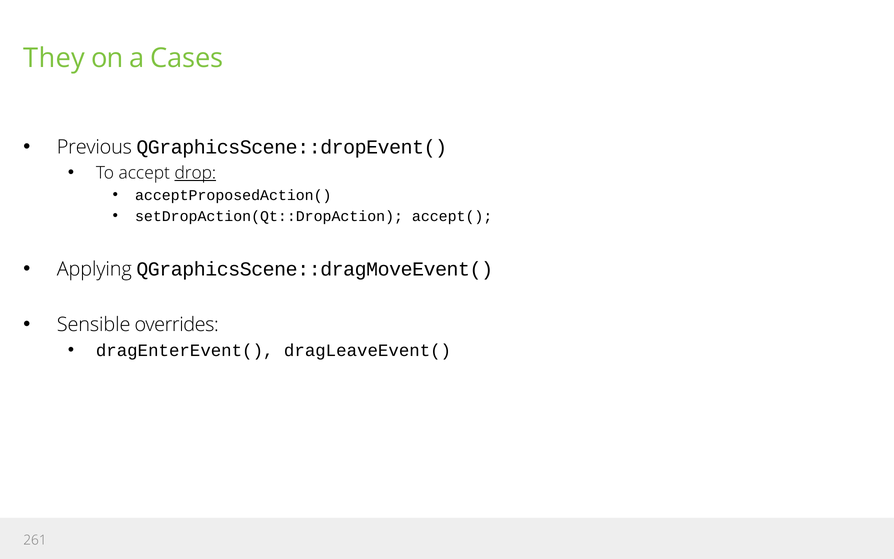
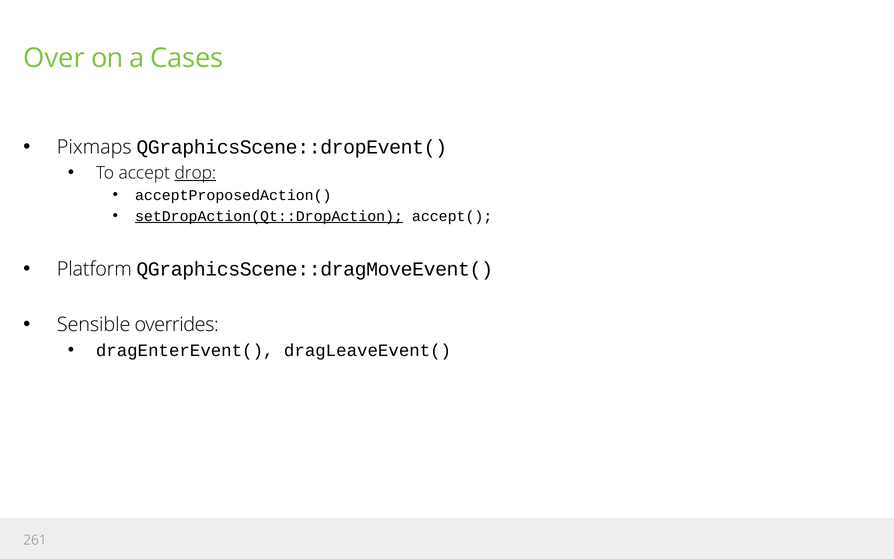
They: They -> Over
Previous: Previous -> Pixmaps
setDropAction(Qt::DropAction underline: none -> present
Applying: Applying -> Platform
